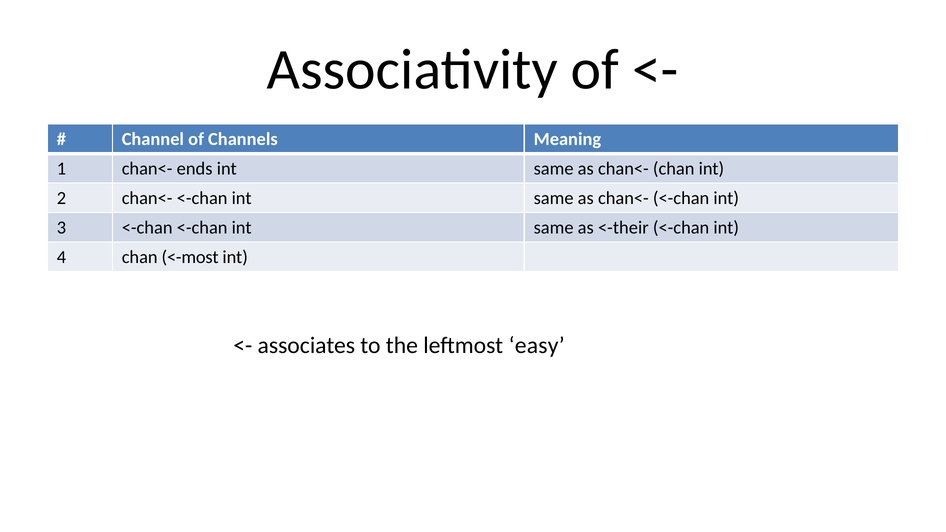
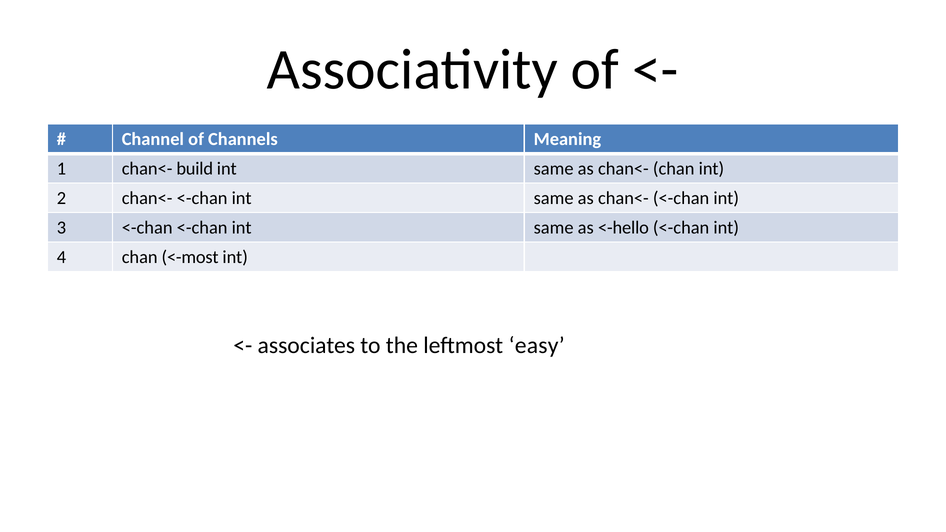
ends: ends -> build
<-their: <-their -> <-hello
